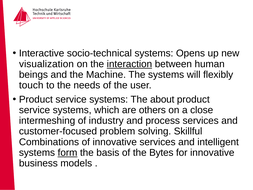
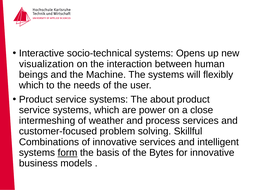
interaction underline: present -> none
touch at (31, 85): touch -> which
others: others -> power
industry: industry -> weather
